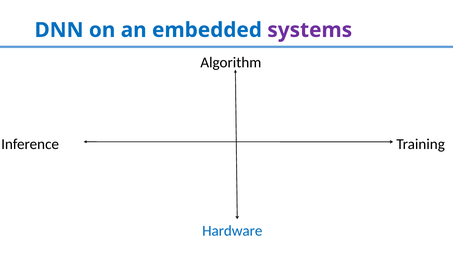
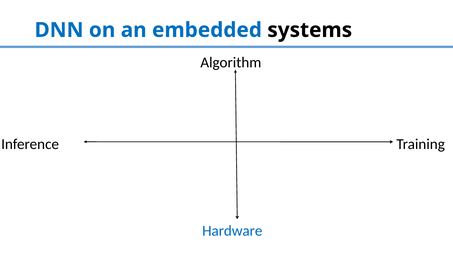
systems colour: purple -> black
